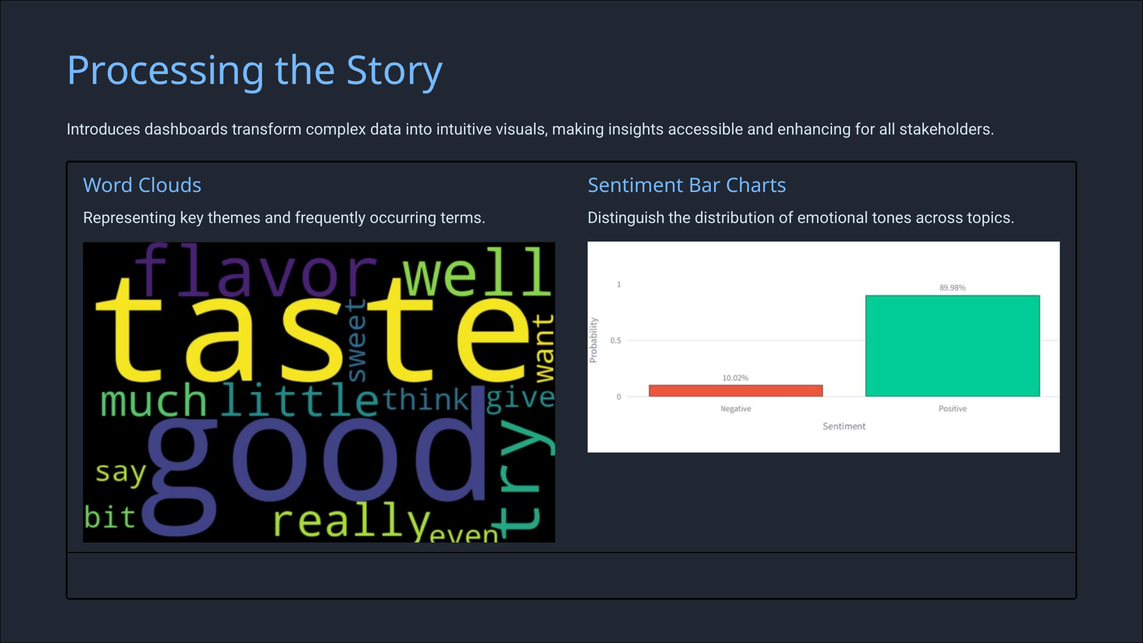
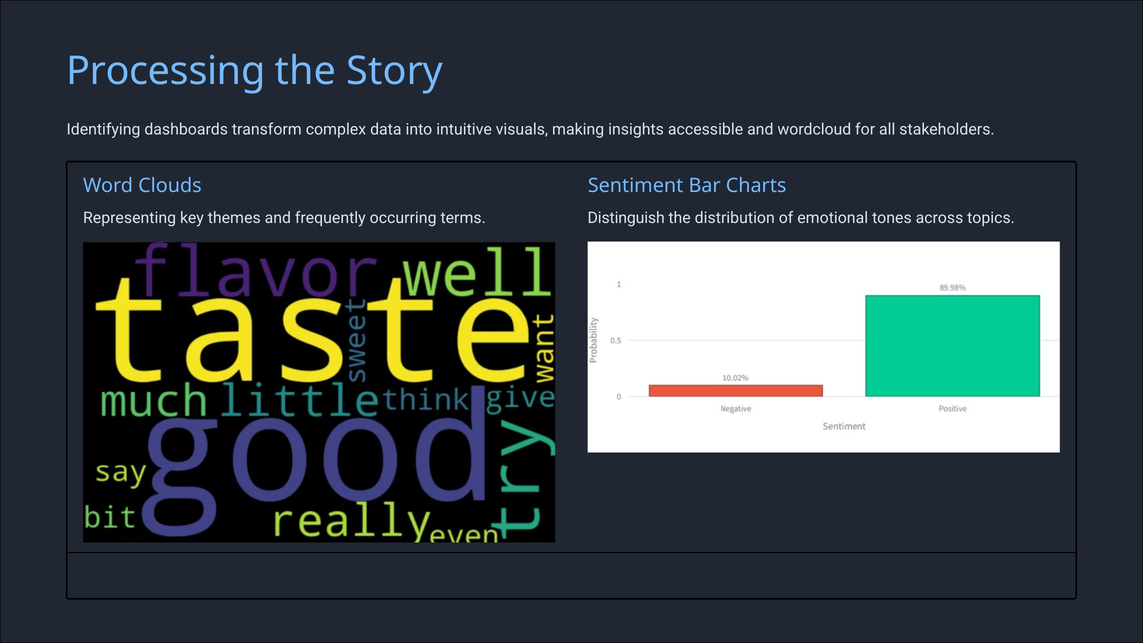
Introduces: Introduces -> Identifying
enhancing: enhancing -> wordcloud
